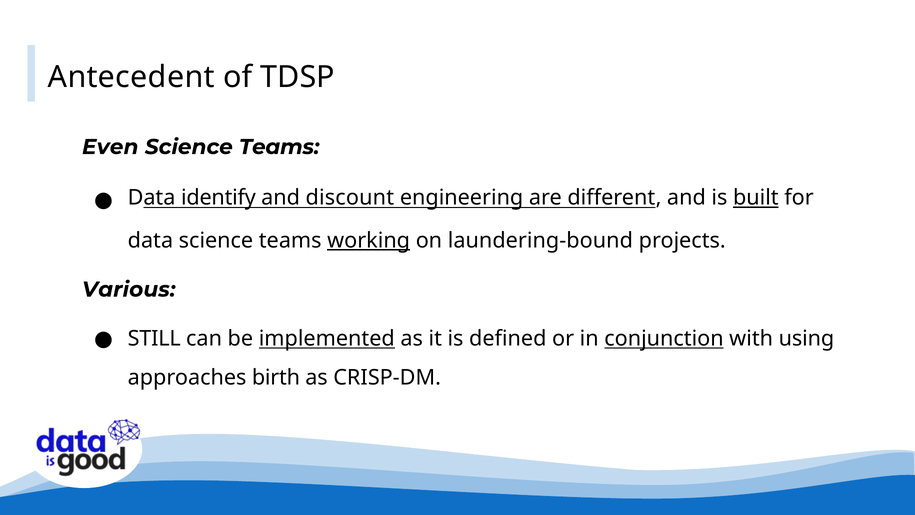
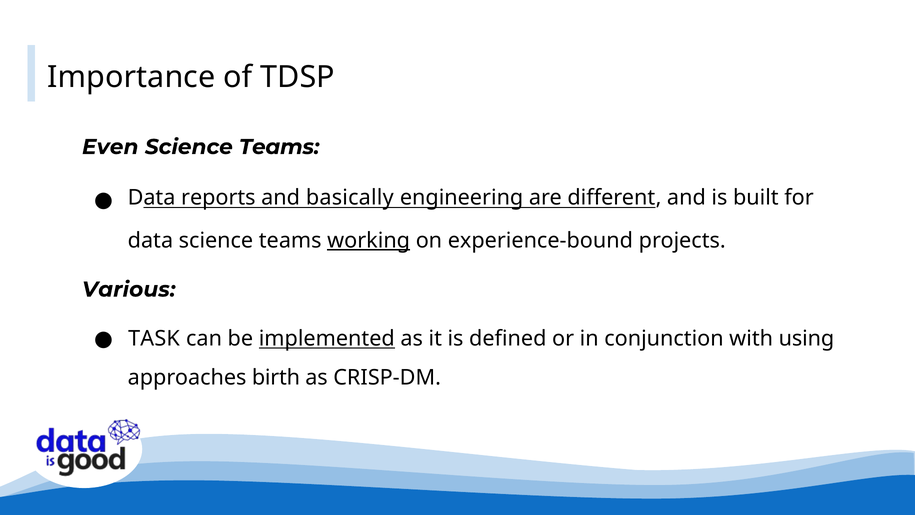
Antecedent: Antecedent -> Importance
identify: identify -> reports
discount: discount -> basically
built underline: present -> none
laundering-bound: laundering-bound -> experience-bound
STILL: STILL -> TASK
conjunction underline: present -> none
